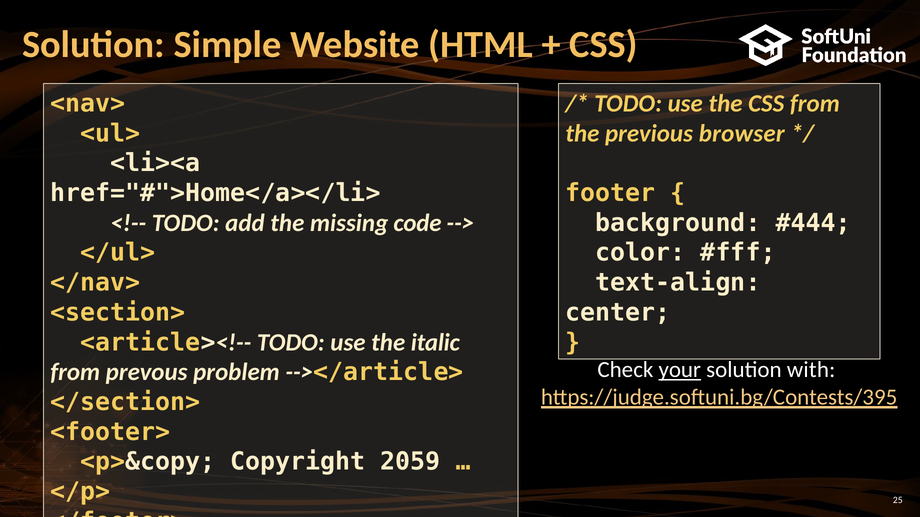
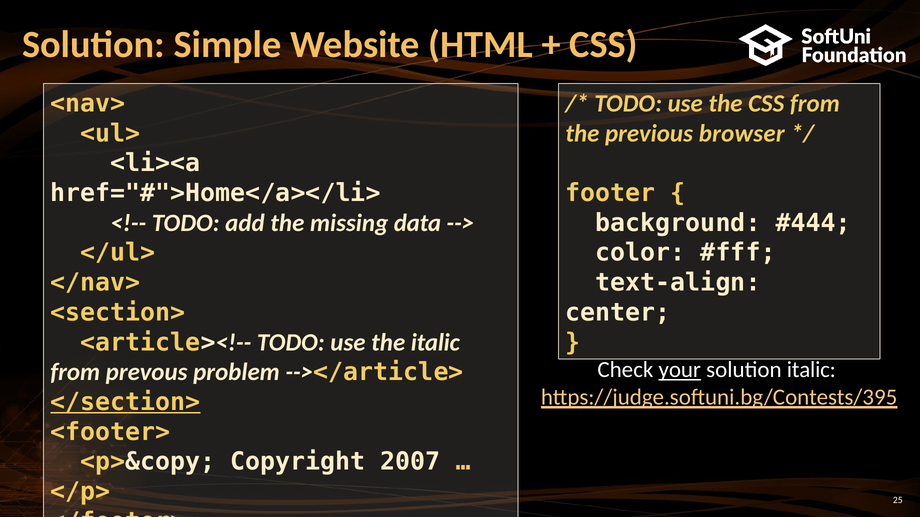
code: code -> data
solution with: with -> italic
</section> underline: none -> present
2059: 2059 -> 2007
